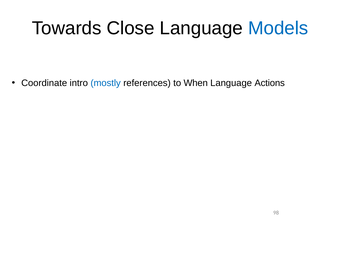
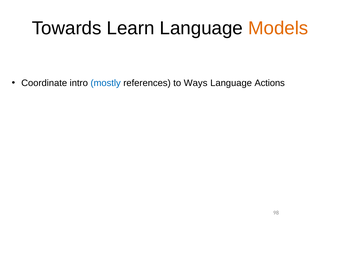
Close: Close -> Learn
Models colour: blue -> orange
When: When -> Ways
